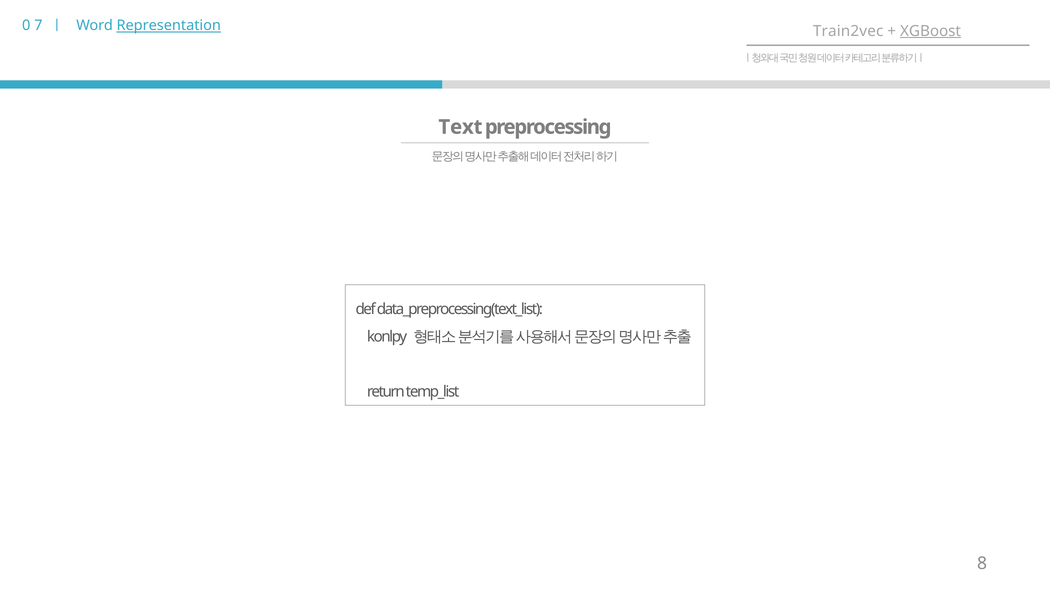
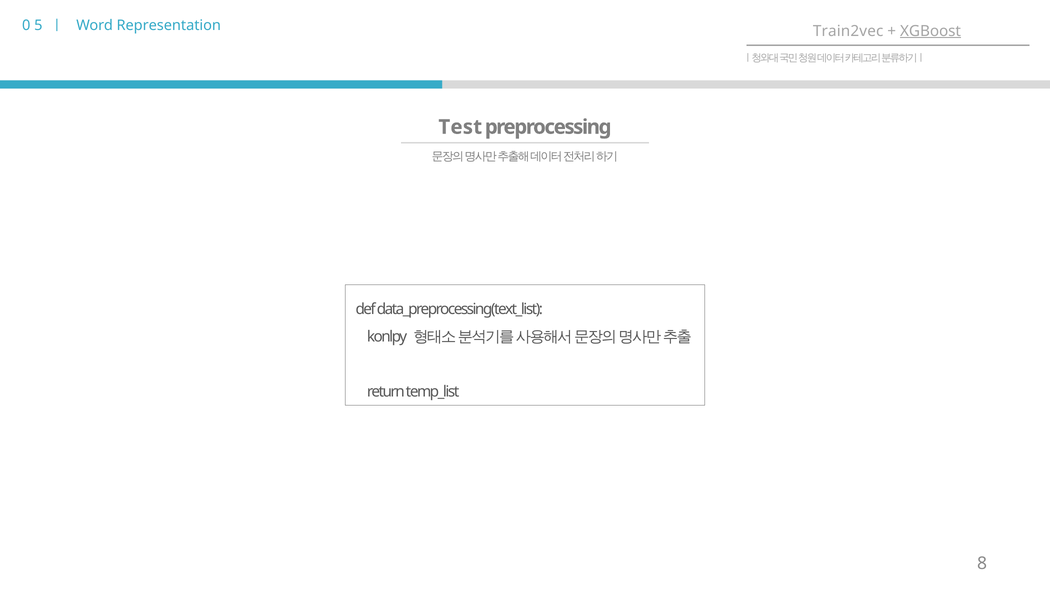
7: 7 -> 5
Representation underline: present -> none
Text: Text -> Test
